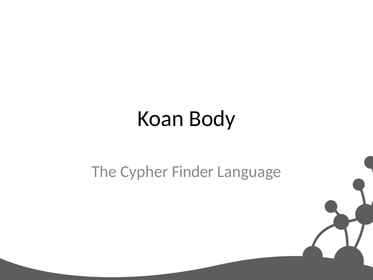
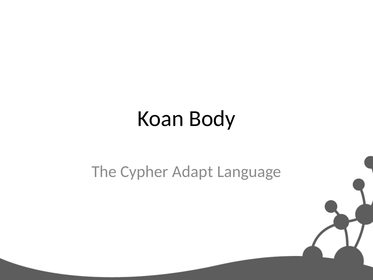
Finder: Finder -> Adapt
